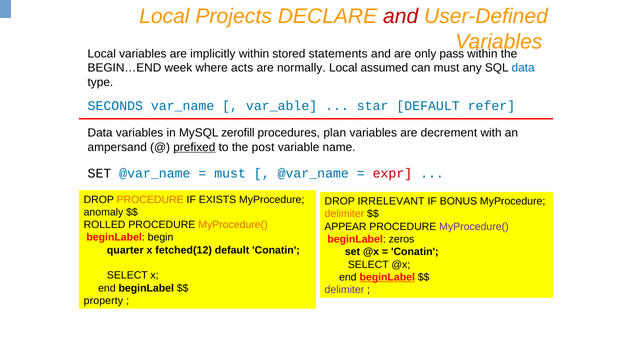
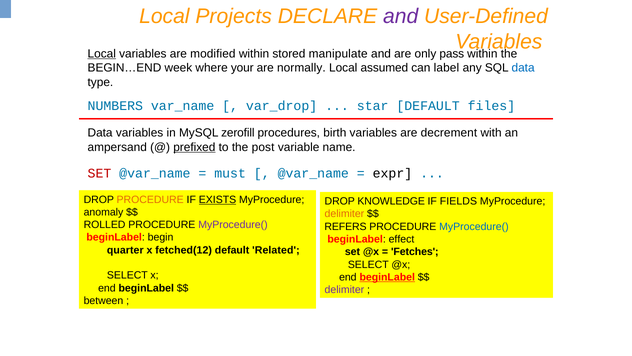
and at (401, 16) colour: red -> purple
Local at (102, 54) underline: none -> present
implicitly: implicitly -> modified
statements: statements -> manipulate
acts: acts -> your
can must: must -> label
SECONDS: SECONDS -> NUMBERS
var_able: var_able -> var_drop
refer: refer -> files
plan: plan -> birth
SET at (99, 173) colour: black -> red
expr colour: red -> black
EXISTS underline: none -> present
IRRELEVANT: IRRELEVANT -> KNOWLEDGE
BONUS: BONUS -> FIELDS
MyProcedure( at (233, 225) colour: orange -> purple
APPEAR: APPEAR -> REFERS
MyProcedure( at (474, 226) colour: purple -> blue
zeros: zeros -> effect
default Conatin: Conatin -> Related
Conatin at (415, 252): Conatin -> Fetches
property: property -> between
